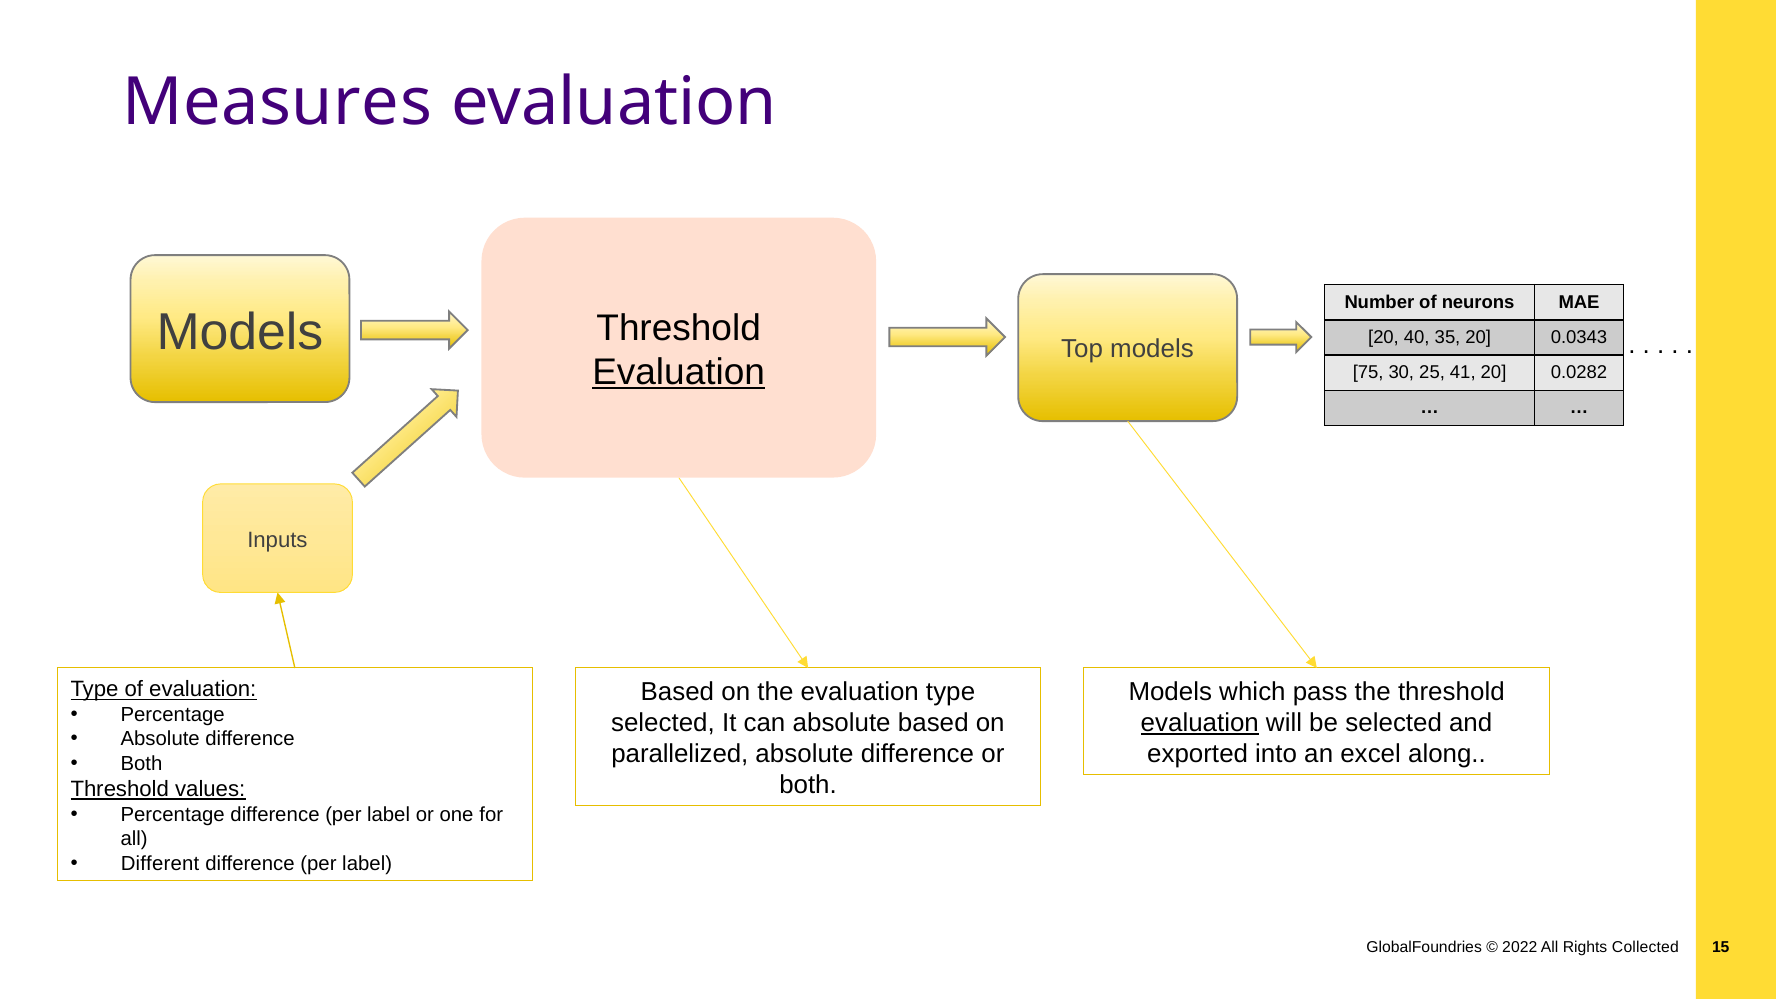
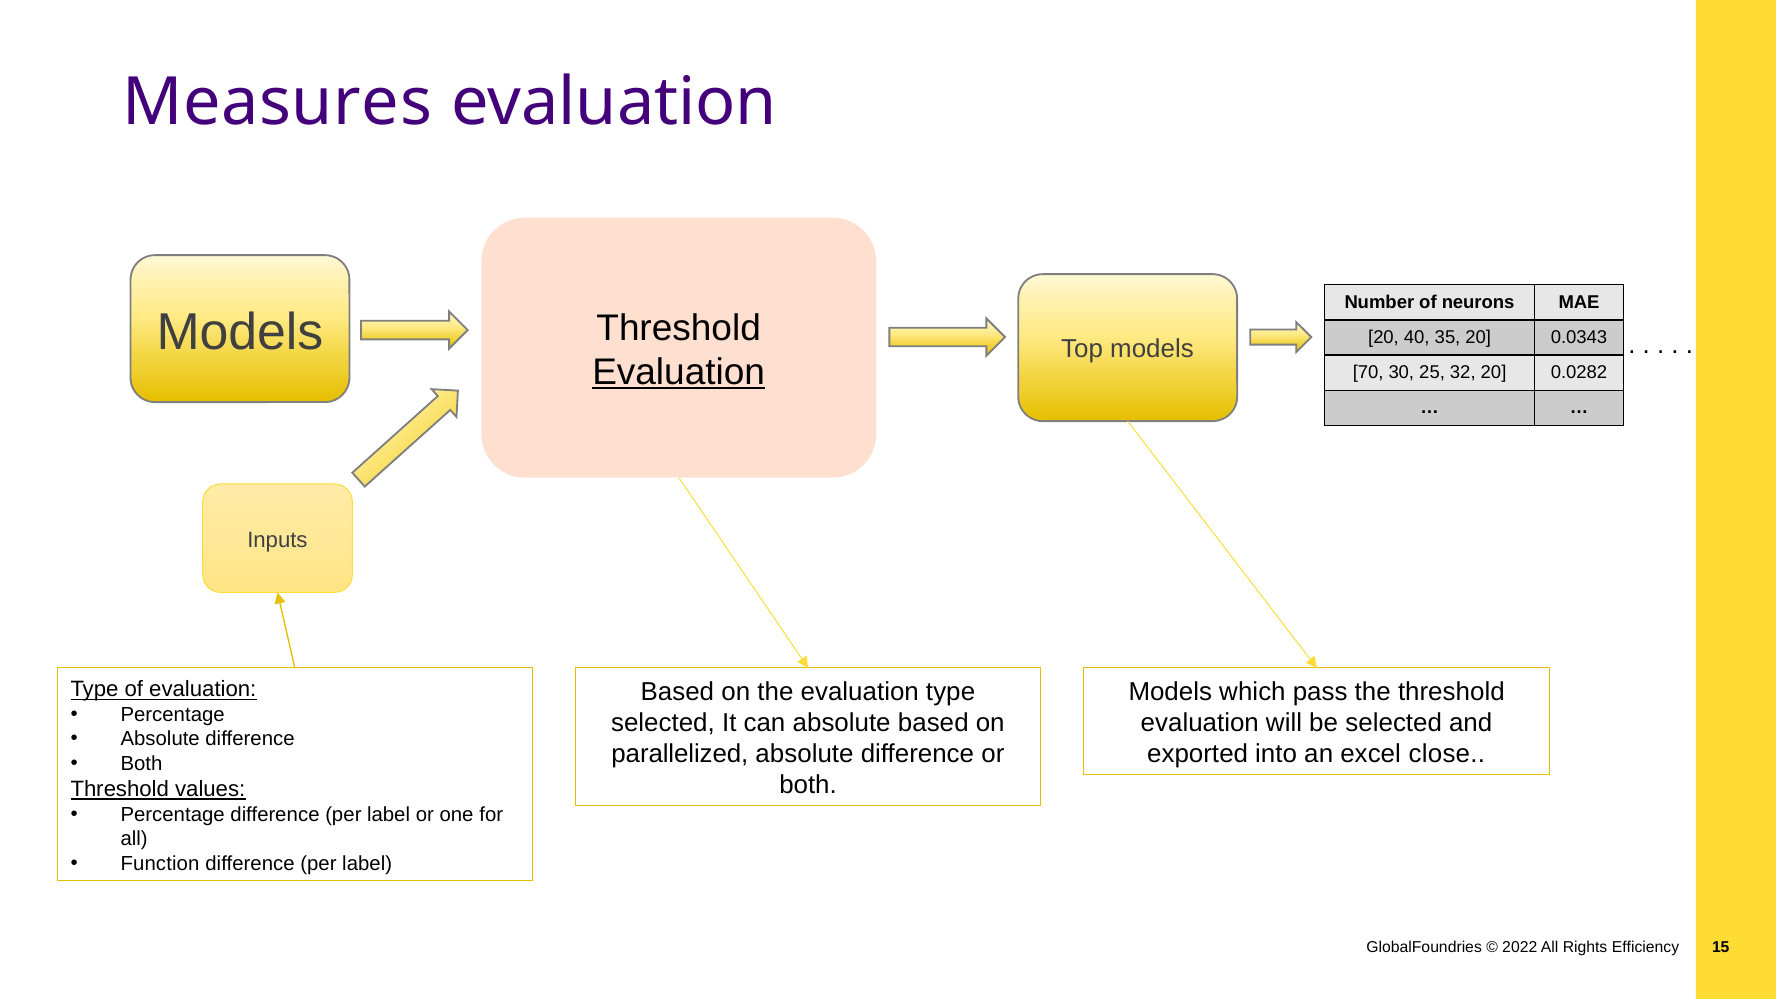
75: 75 -> 70
41: 41 -> 32
evaluation at (1200, 723) underline: present -> none
along: along -> close
Different: Different -> Function
Collected: Collected -> Efficiency
